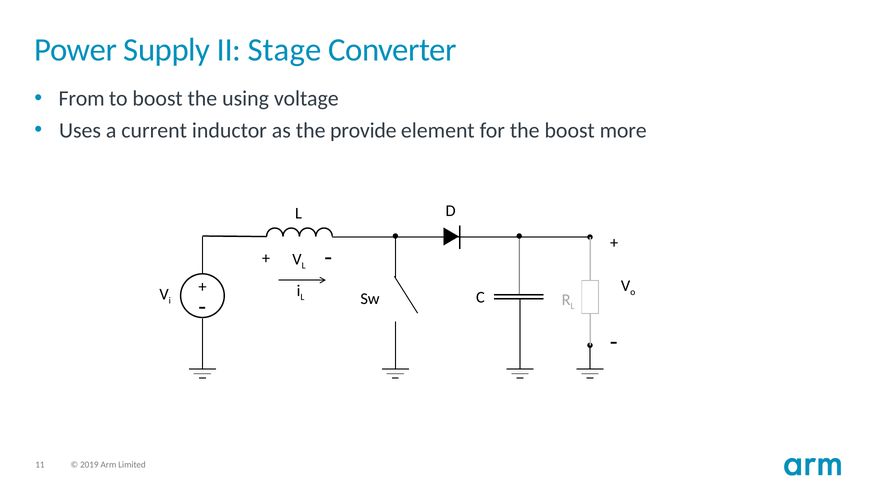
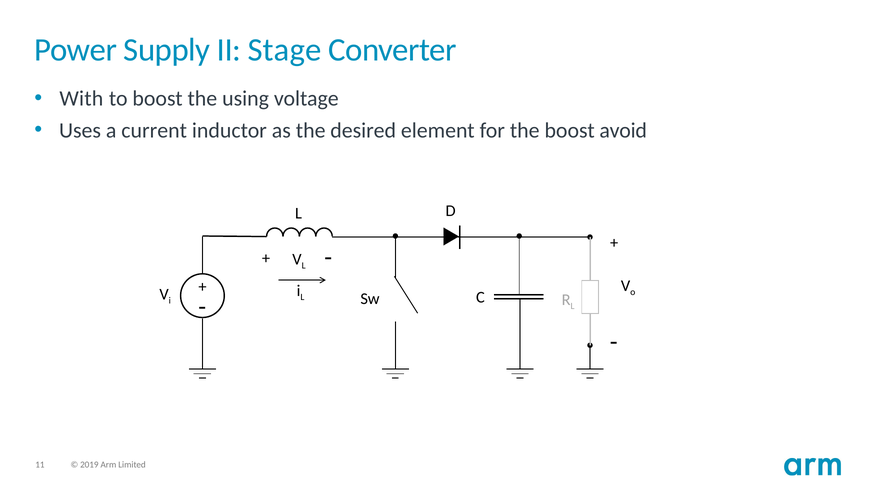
From: From -> With
provide: provide -> desired
more: more -> avoid
